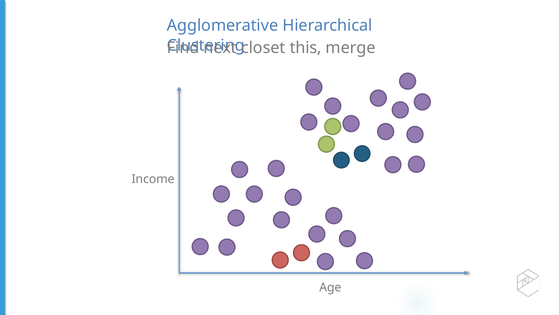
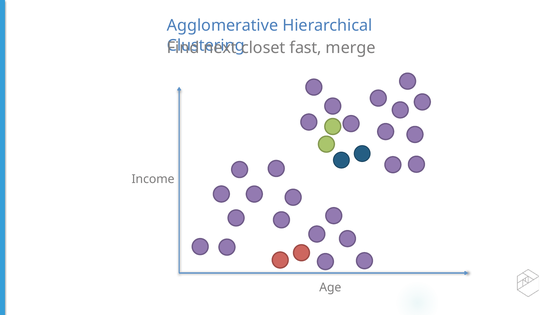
this: this -> fast
